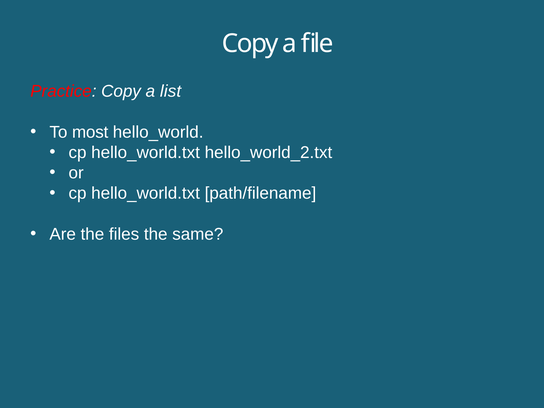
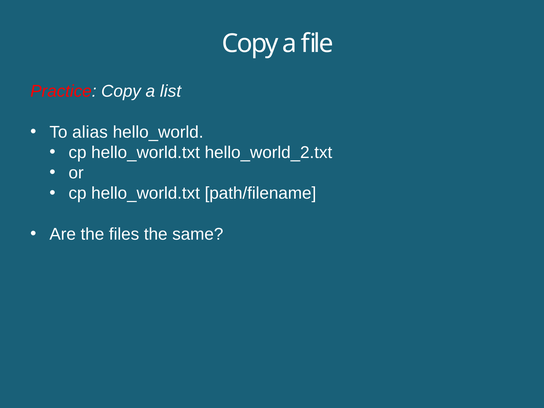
most: most -> alias
